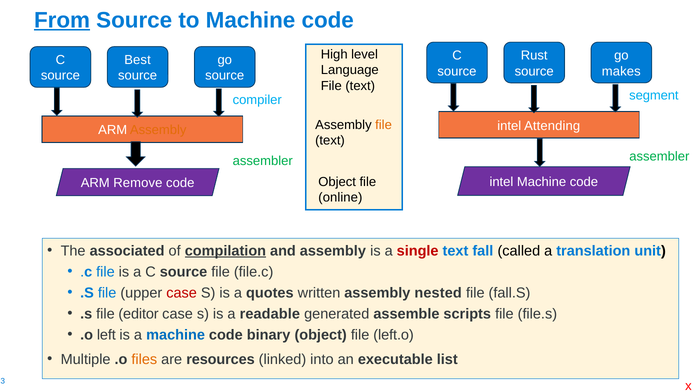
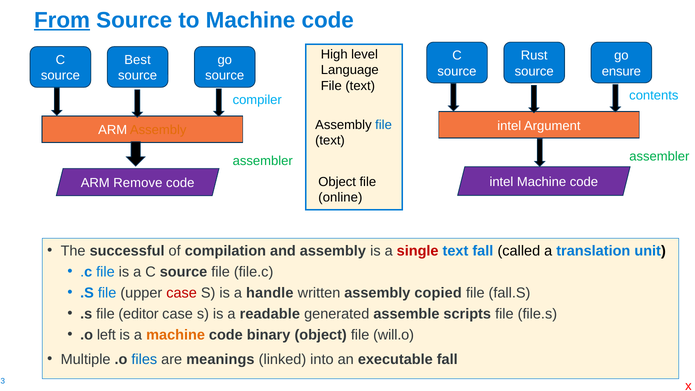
makes: makes -> ensure
segment: segment -> contents
file at (384, 125) colour: orange -> blue
Attending: Attending -> Argument
associated: associated -> successful
compilation underline: present -> none
quotes: quotes -> handle
nested: nested -> copied
machine at (176, 335) colour: blue -> orange
left.o: left.o -> will.o
files colour: orange -> blue
resources: resources -> meanings
executable list: list -> fall
